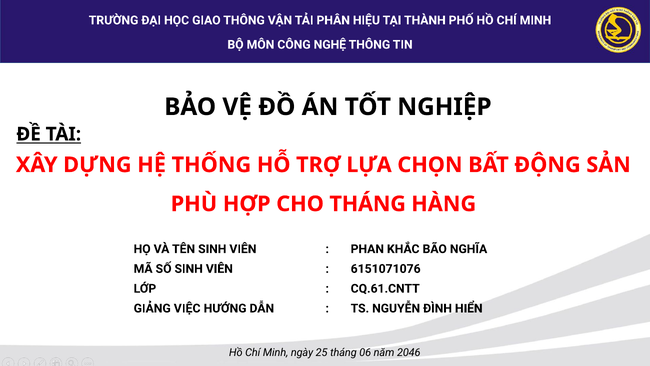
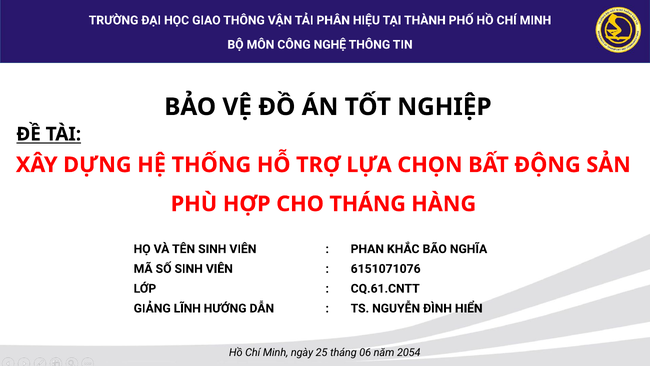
VIỆC: VIỆC -> LĨNH
2046: 2046 -> 2054
